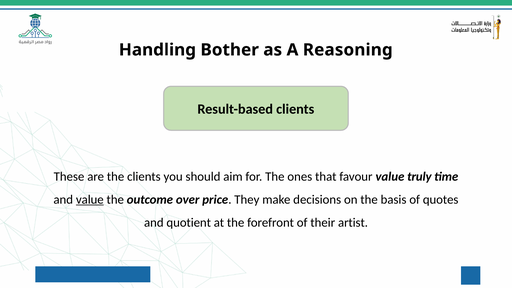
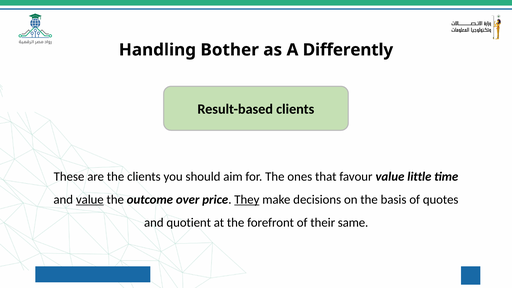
Reasoning: Reasoning -> Differently
truly: truly -> little
They underline: none -> present
artist: artist -> same
